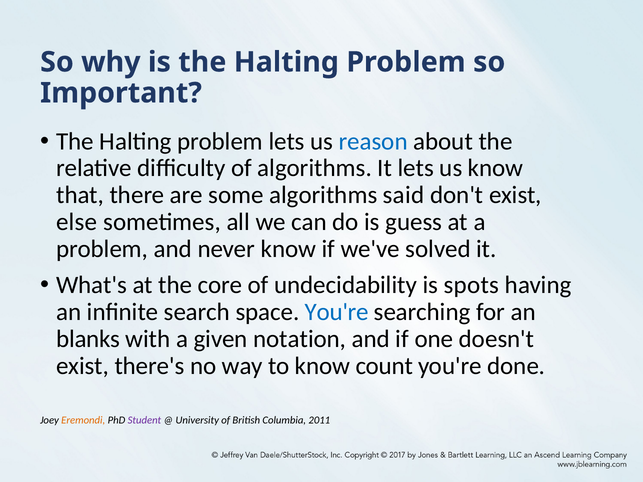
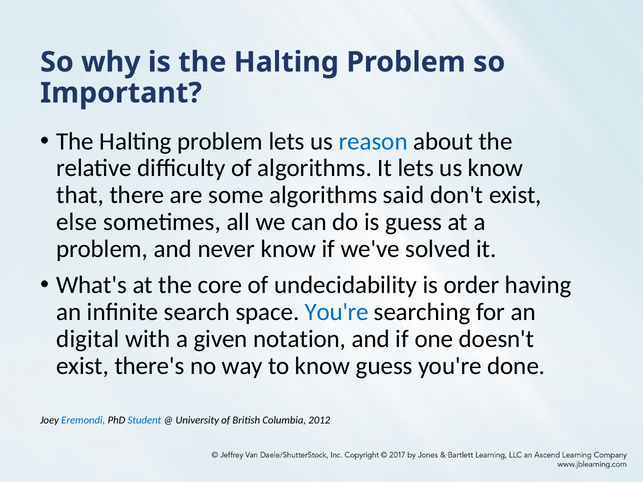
spots: spots -> order
blanks: blanks -> digital
know count: count -> guess
Eremondi colour: orange -> blue
Student colour: purple -> blue
2011: 2011 -> 2012
